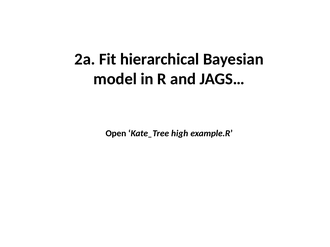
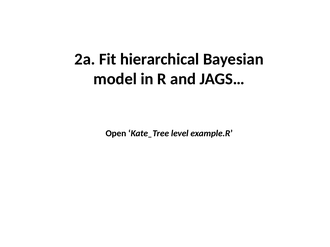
high: high -> level
